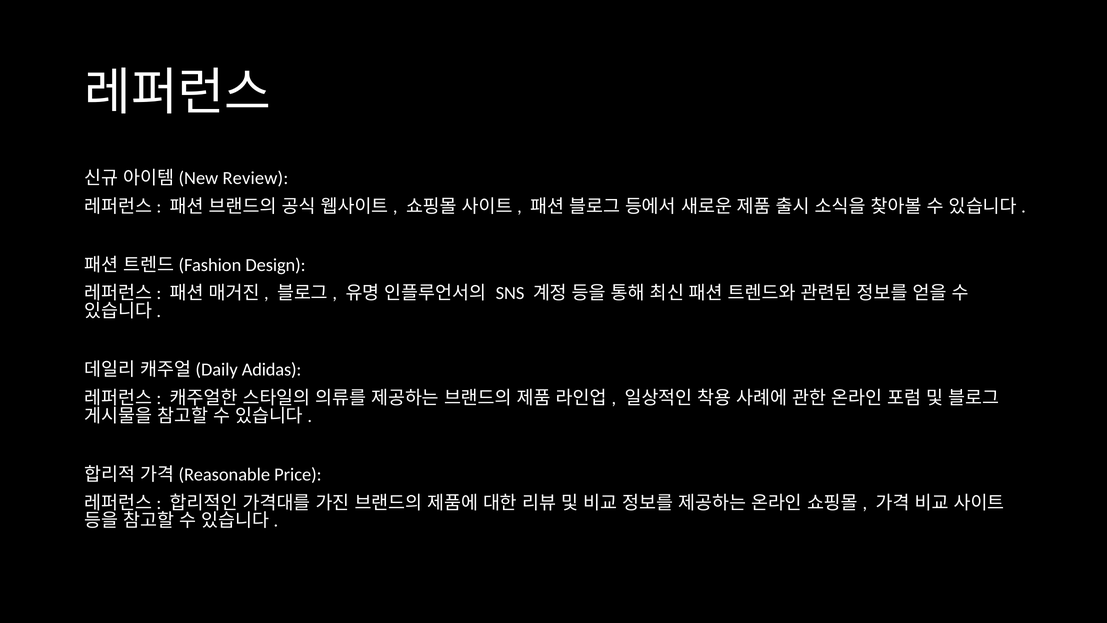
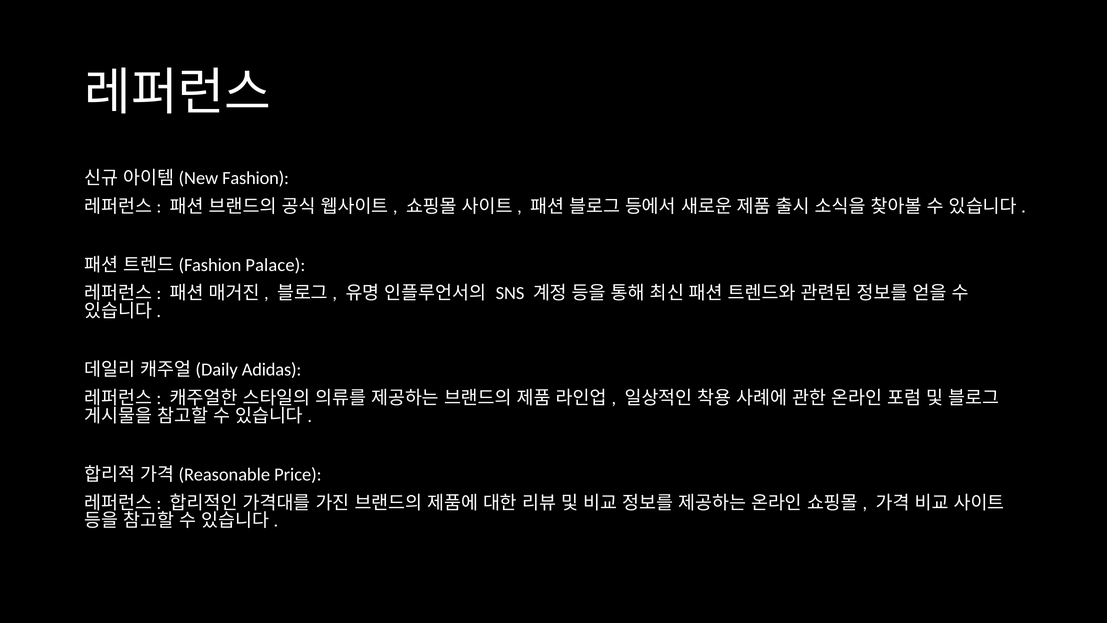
Review: Review -> Fashion
Design: Design -> Palace
